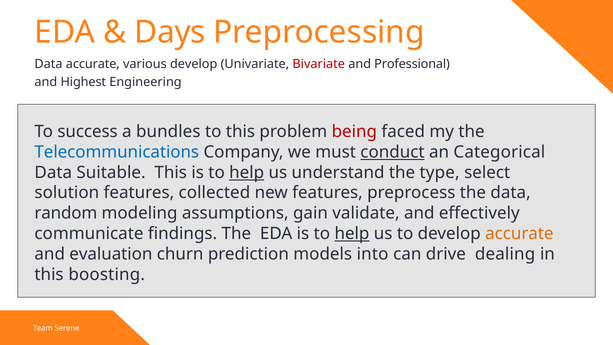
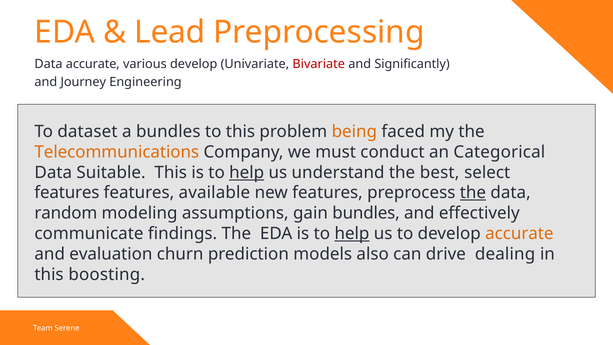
Days: Days -> Lead
Professional: Professional -> Significantly
Highest: Highest -> Journey
success: success -> dataset
being colour: red -> orange
Telecommunications colour: blue -> orange
conduct underline: present -> none
type: type -> best
solution at (67, 193): solution -> features
collected: collected -> available
the at (473, 193) underline: none -> present
gain validate: validate -> bundles
into: into -> also
